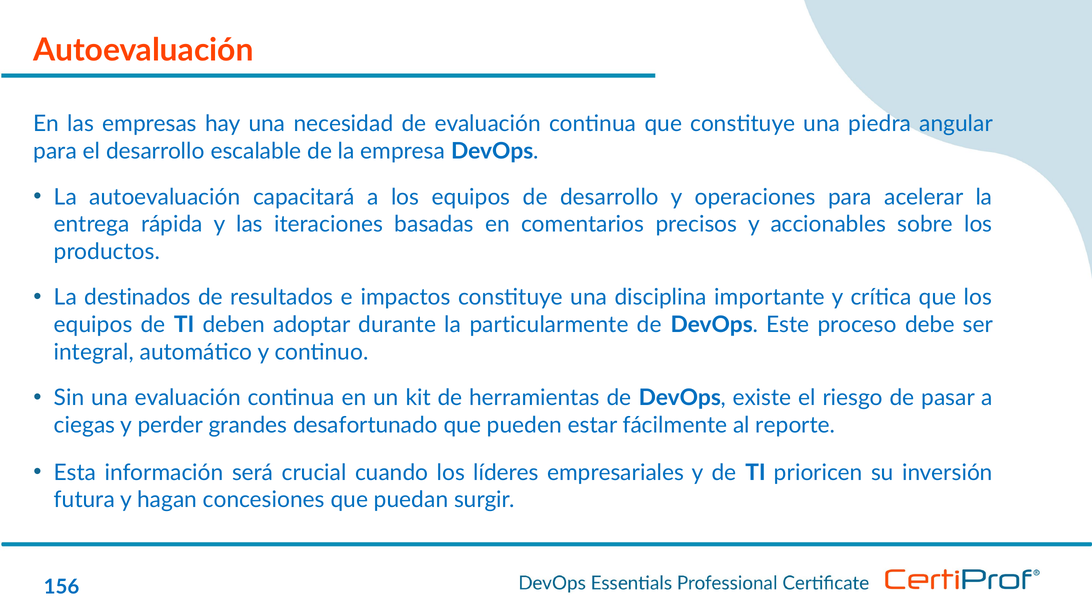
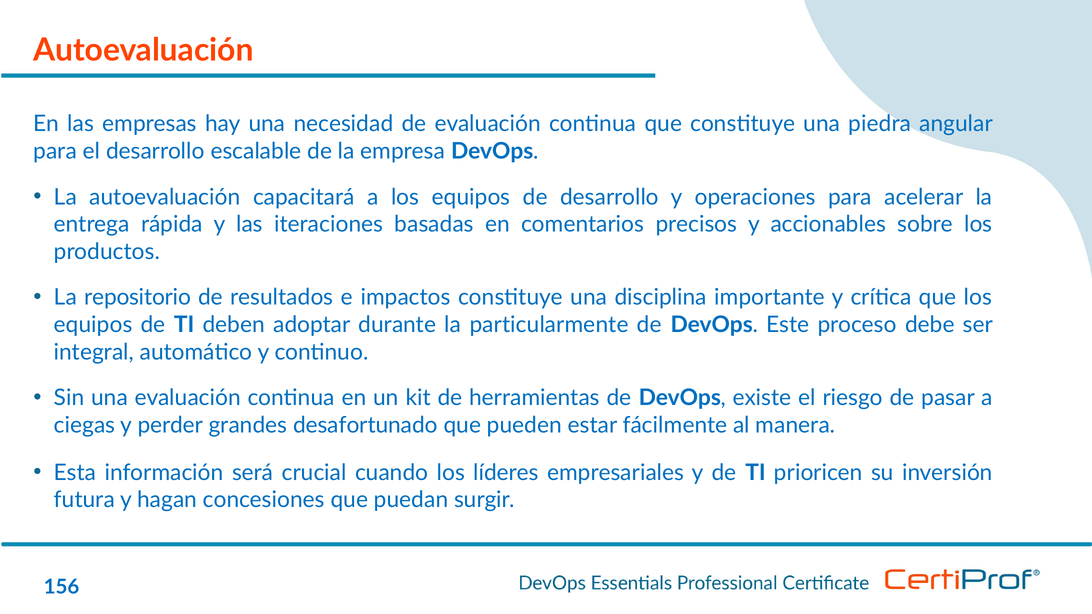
destinados: destinados -> repositorio
reporte: reporte -> manera
